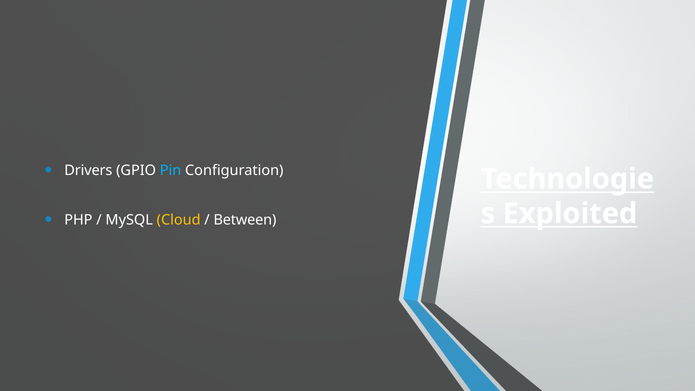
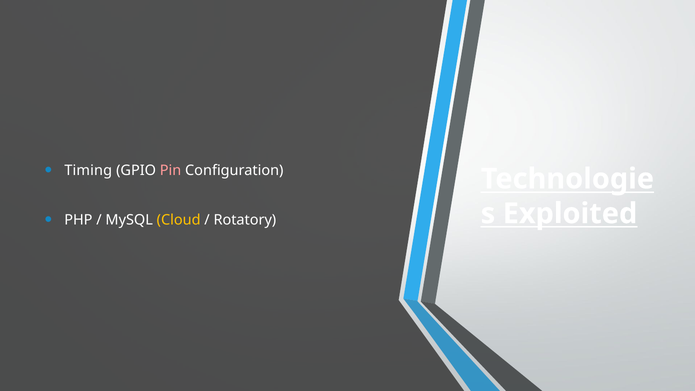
Drivers: Drivers -> Timing
Pin colour: light blue -> pink
Between: Between -> Rotatory
